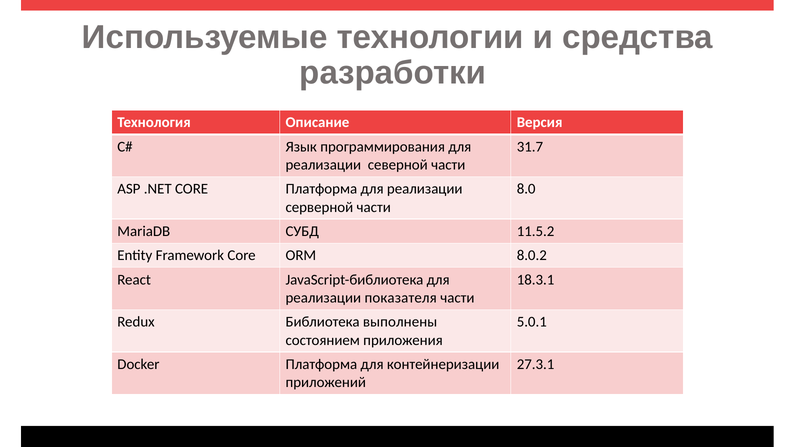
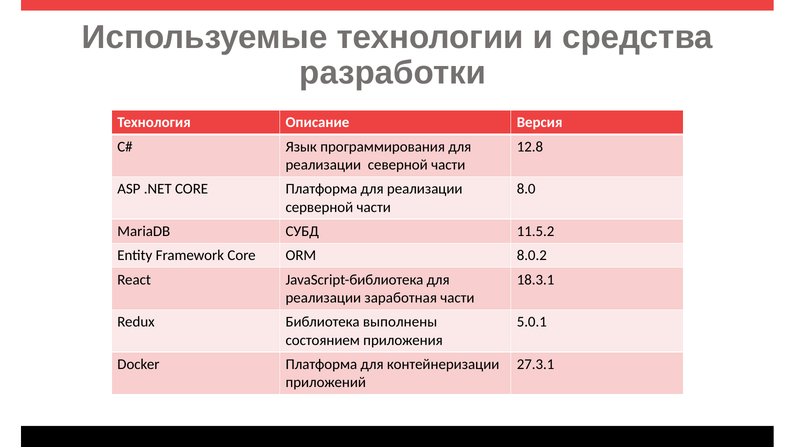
31.7: 31.7 -> 12.8
показателя: показателя -> заработная
